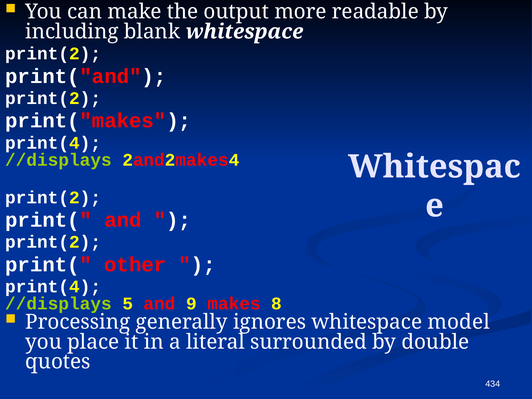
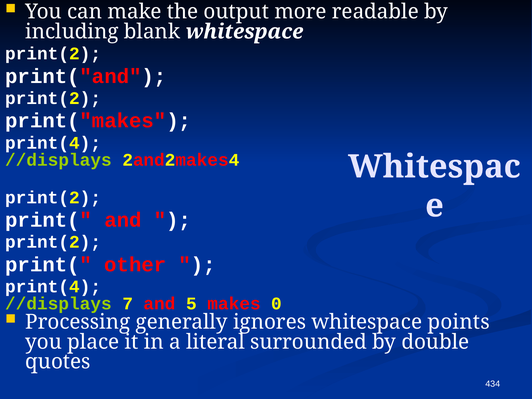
5: 5 -> 7
9: 9 -> 5
8: 8 -> 0
model: model -> points
